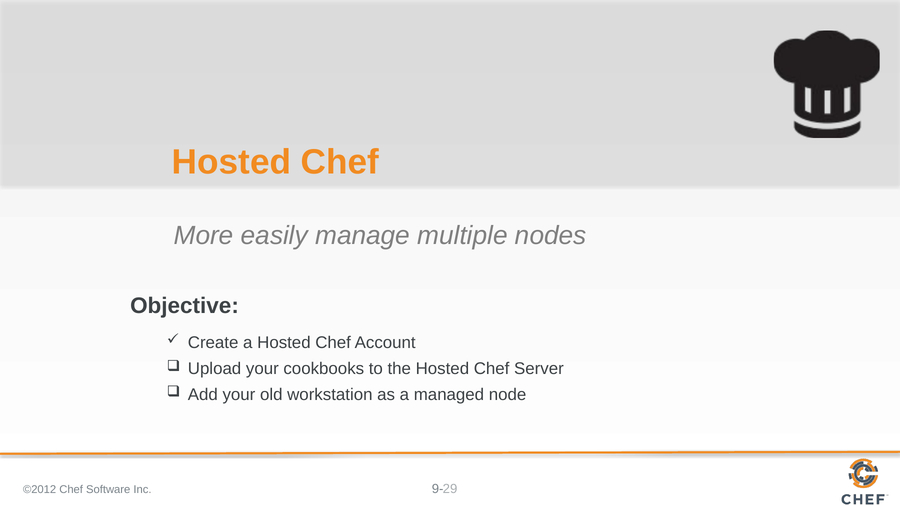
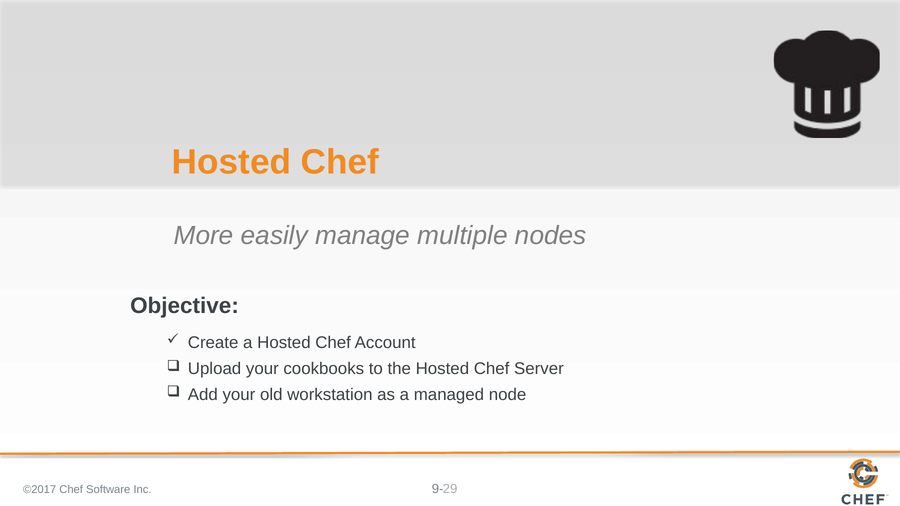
©2012: ©2012 -> ©2017
